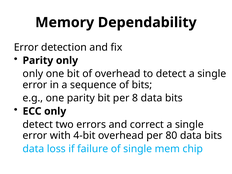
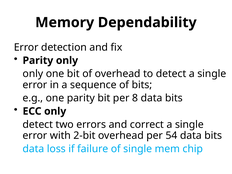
4-bit: 4-bit -> 2-bit
80: 80 -> 54
